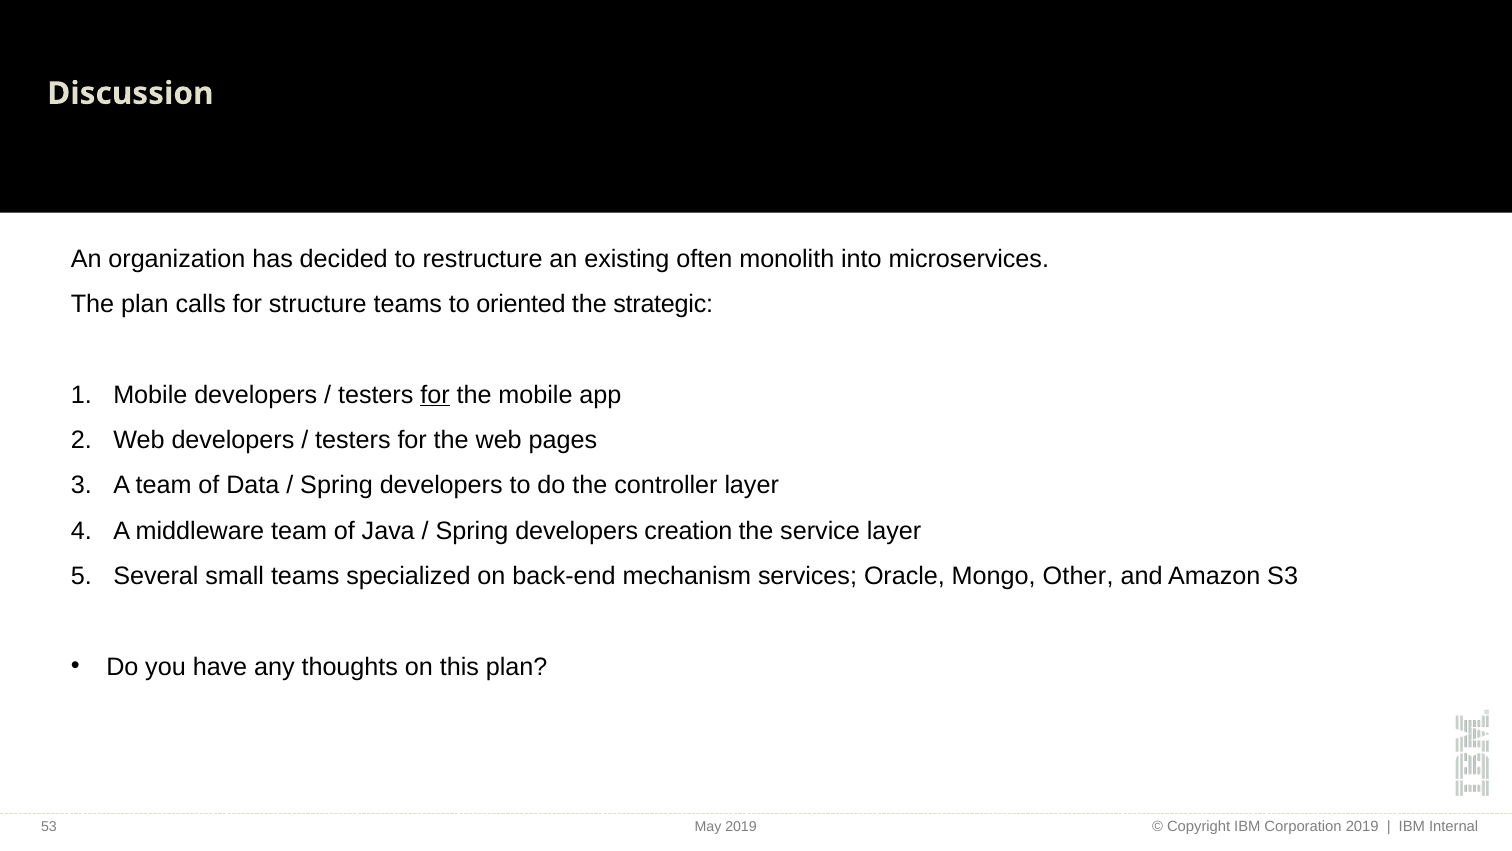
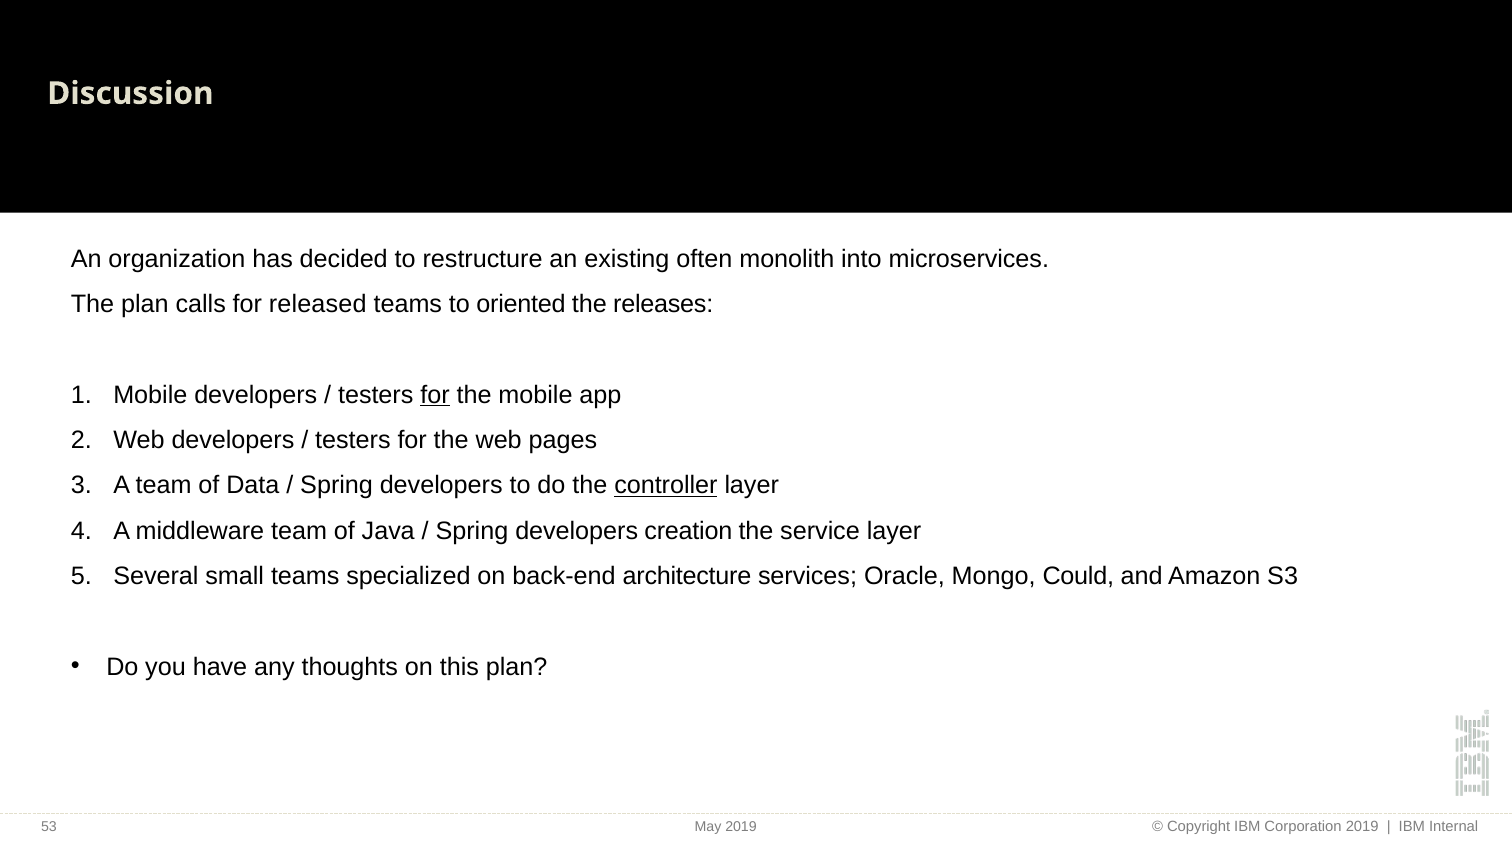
structure: structure -> released
strategic: strategic -> releases
controller underline: none -> present
mechanism: mechanism -> architecture
Other: Other -> Could
